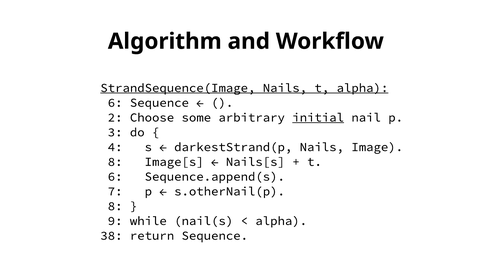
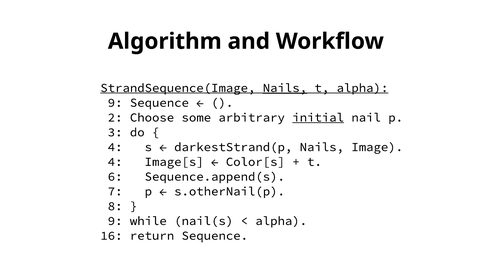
Nails at (285, 88) underline: none -> present
6 at (115, 103): 6 -> 9
8 at (115, 162): 8 -> 4
Nails[s: Nails[s -> Color[s
38: 38 -> 16
